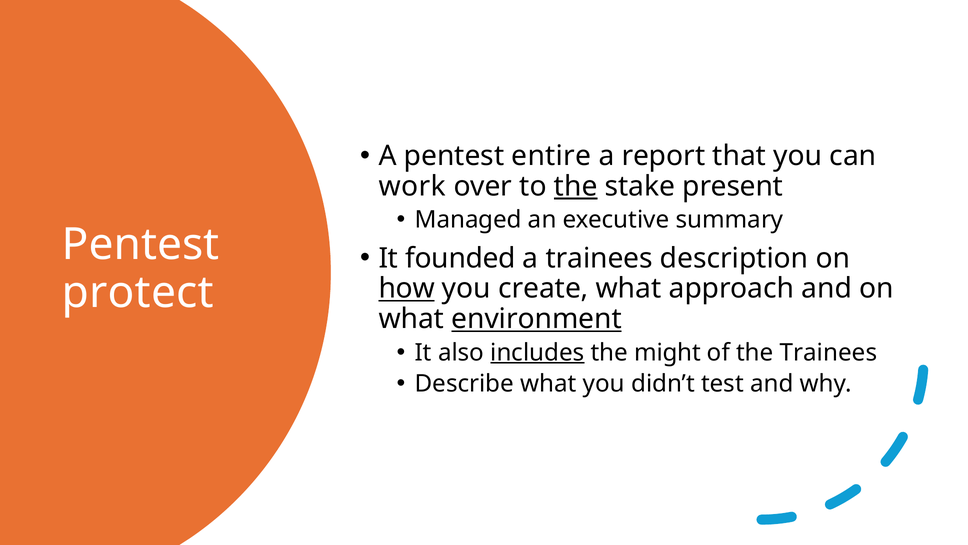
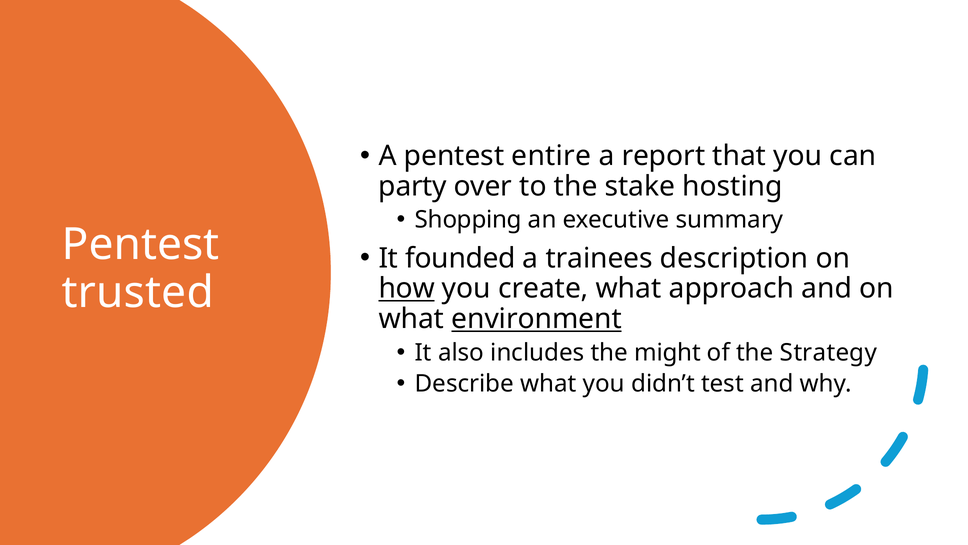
work: work -> party
the at (576, 186) underline: present -> none
present: present -> hosting
Managed: Managed -> Shopping
protect: protect -> trusted
includes underline: present -> none
the Trainees: Trainees -> Strategy
